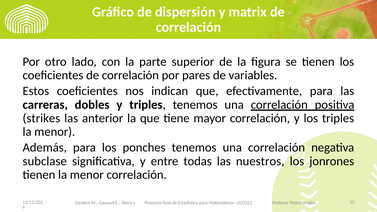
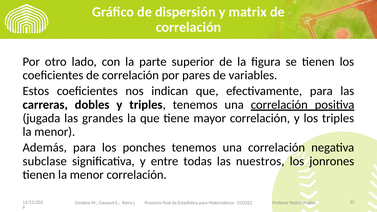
strikes: strikes -> jugada
anterior: anterior -> grandes
